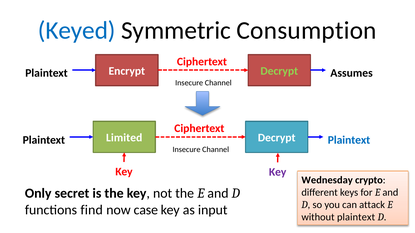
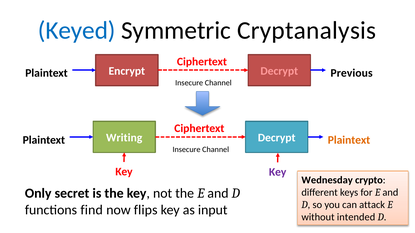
Consumption: Consumption -> Cryptanalysis
Decrypt at (279, 71) colour: light green -> pink
Assumes: Assumes -> Previous
Limited: Limited -> Writing
Plaintext at (349, 140) colour: blue -> orange
case: case -> flips
without plaintext: plaintext -> intended
